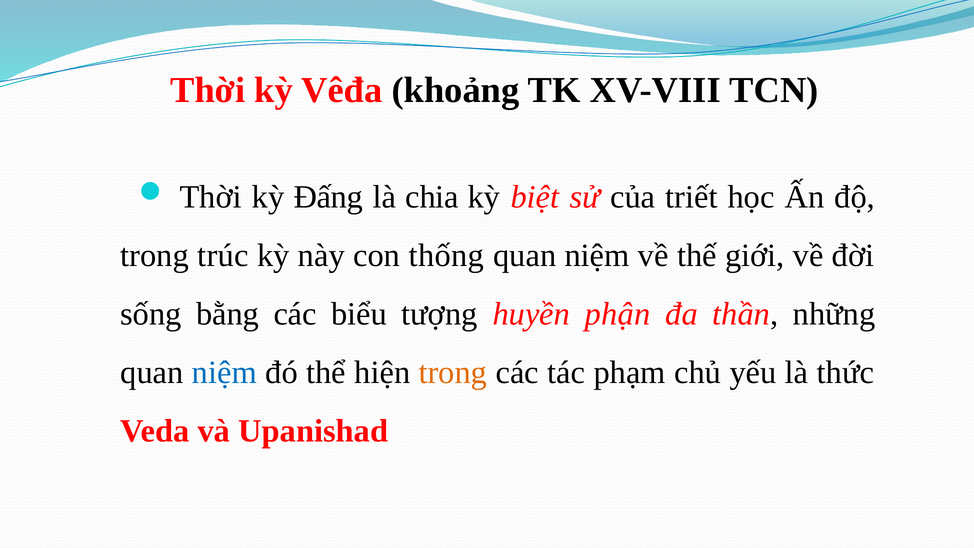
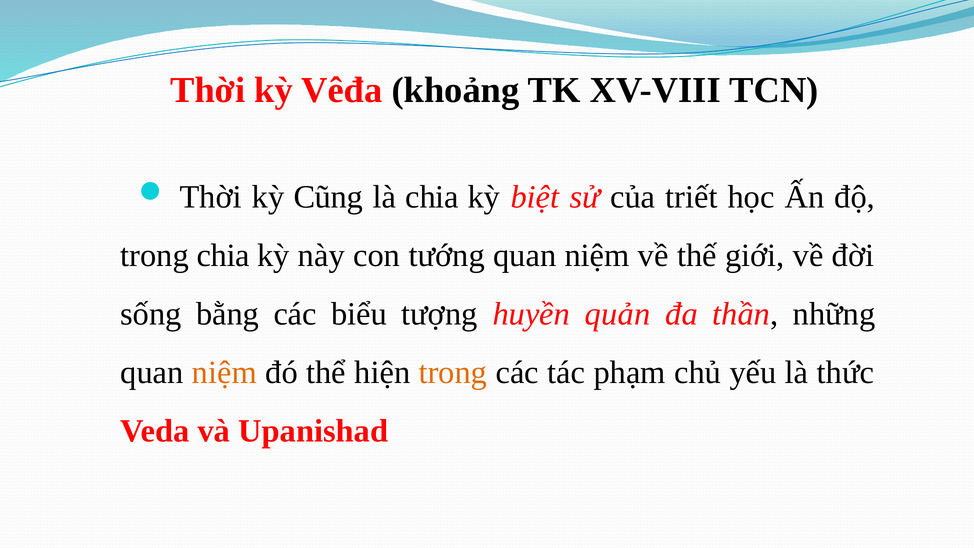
Đấng: Đấng -> Cũng
trong trúc: trúc -> chia
thống: thống -> tướng
phận: phận -> quản
niệm at (224, 372) colour: blue -> orange
